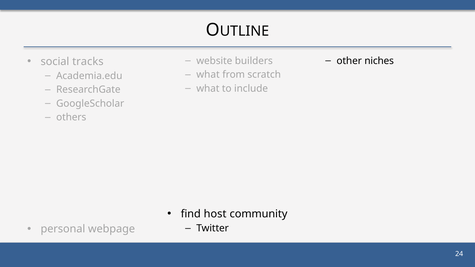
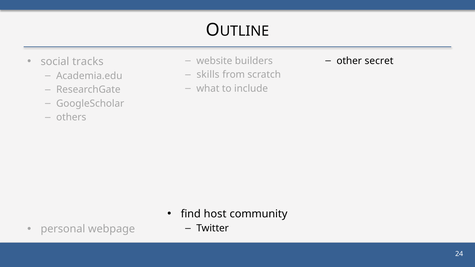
niches: niches -> secret
what at (208, 75): what -> skills
